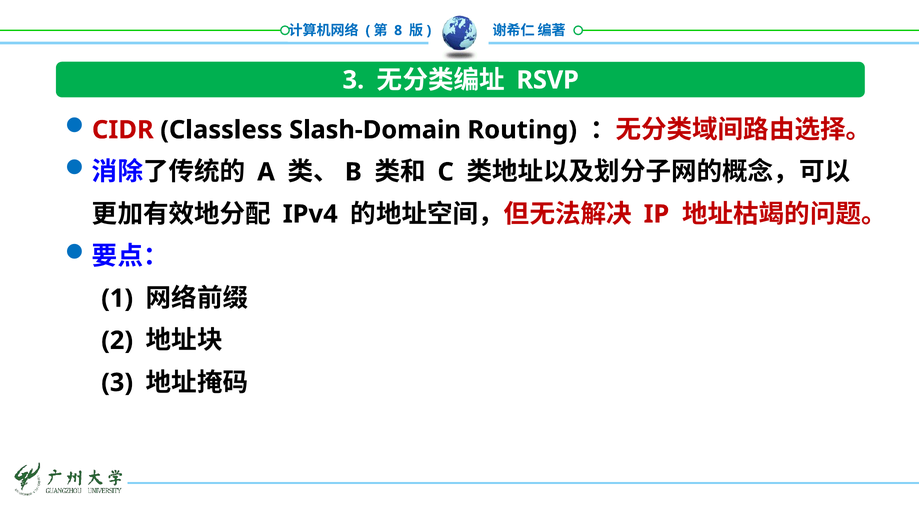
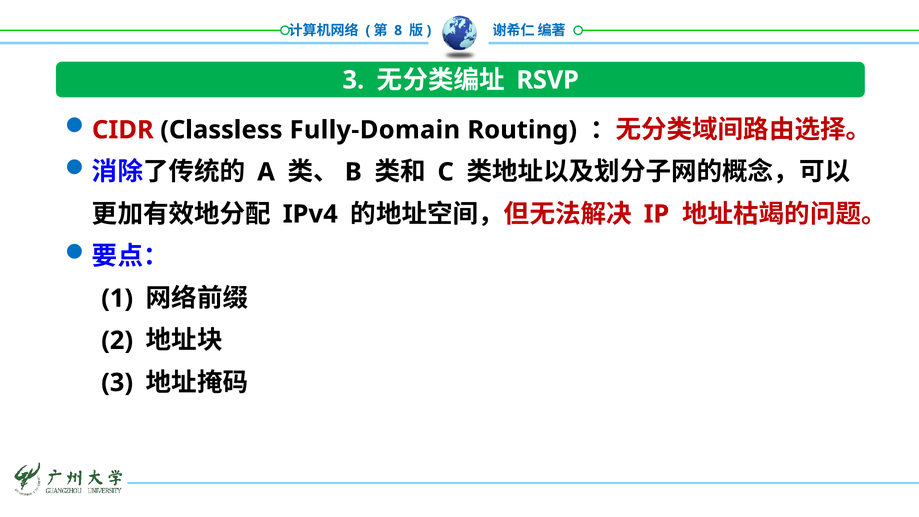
Slash-Domain: Slash-Domain -> Fully-Domain
